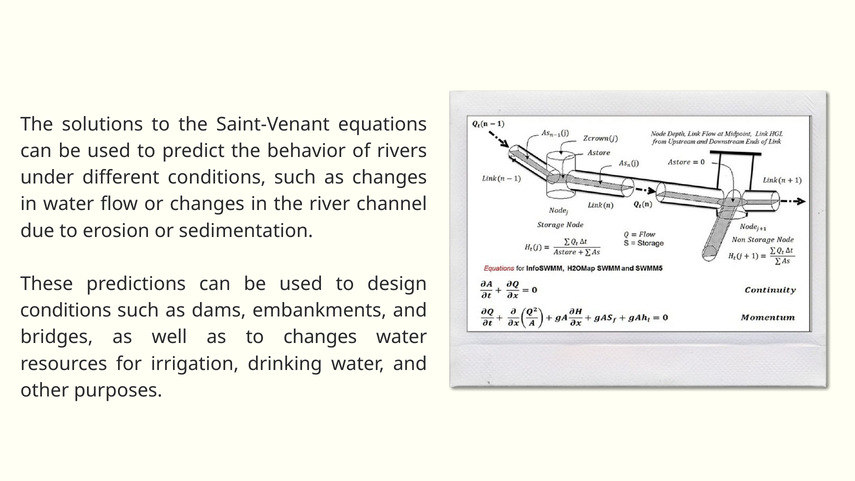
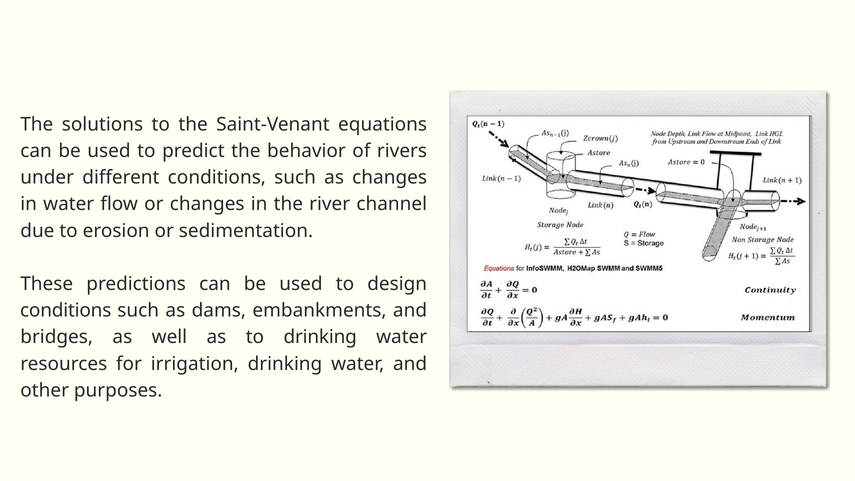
to changes: changes -> drinking
